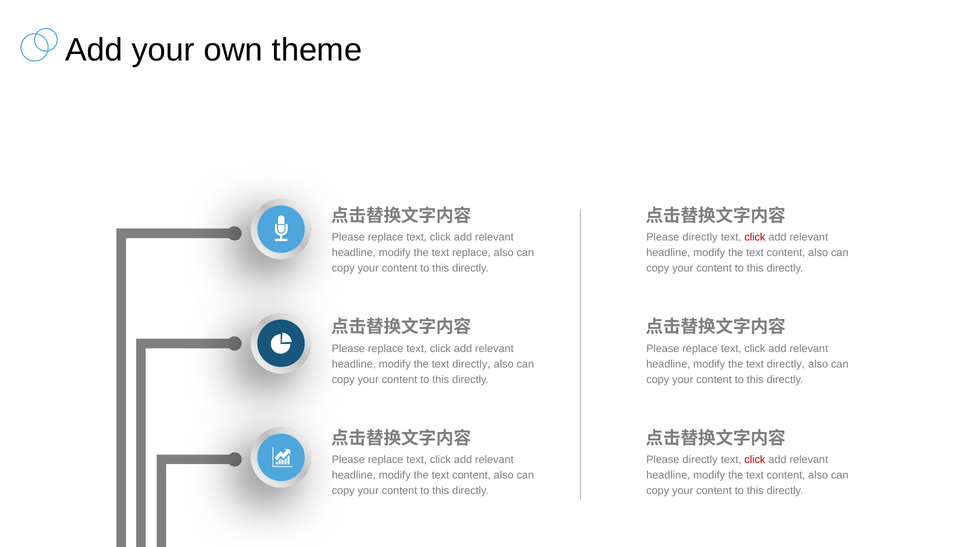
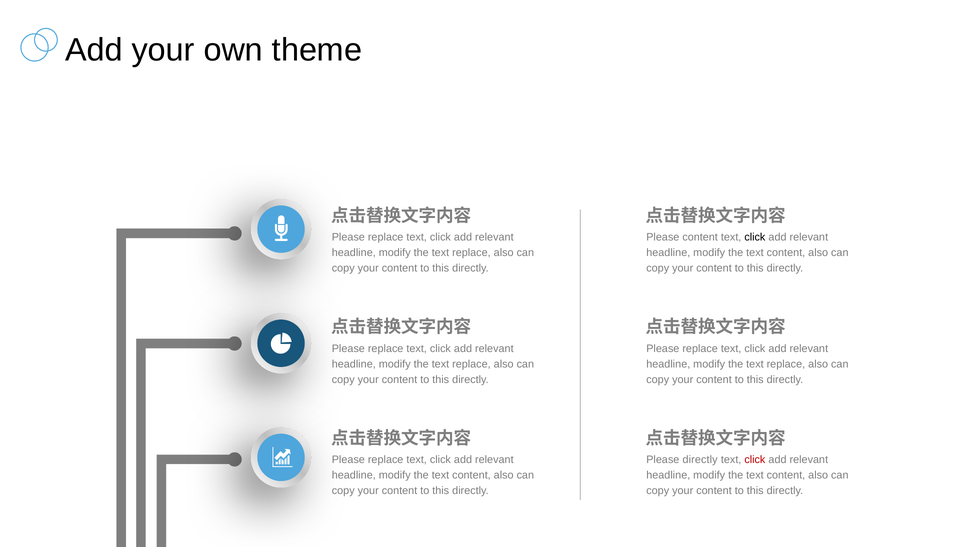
directly at (700, 237): directly -> content
click at (755, 237) colour: red -> black
directly at (471, 364): directly -> replace
directly at (786, 364): directly -> replace
